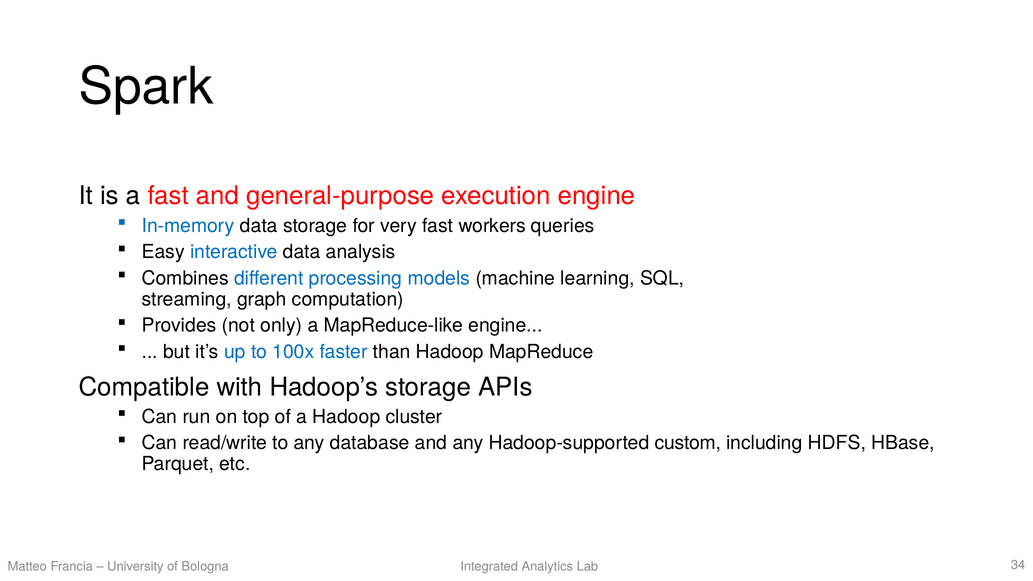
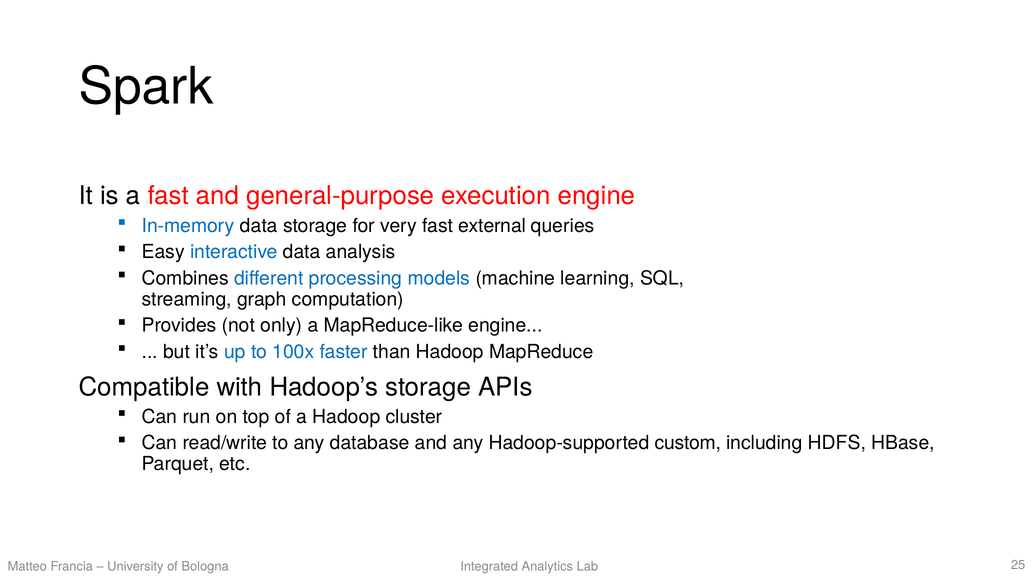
workers: workers -> external
34: 34 -> 25
